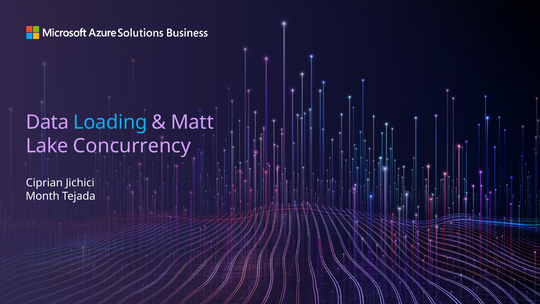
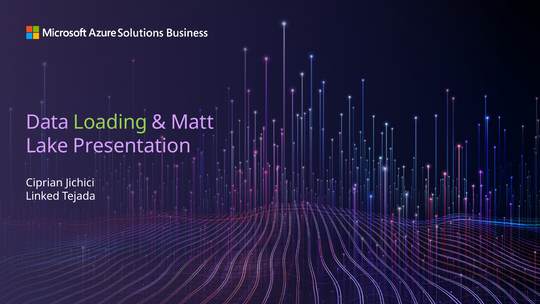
Loading colour: light blue -> light green
Concurrency: Concurrency -> Presentation
Month: Month -> Linked
